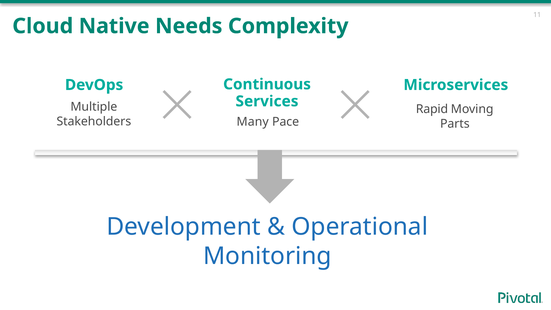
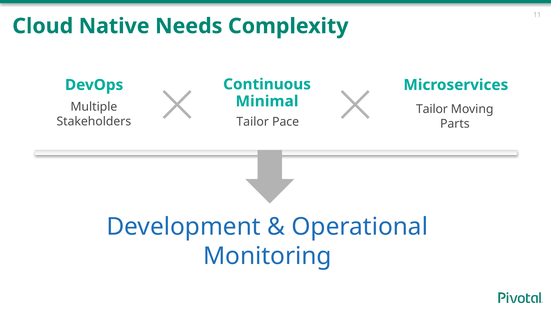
Services: Services -> Minimal
Rapid at (432, 109): Rapid -> Tailor
Stakeholders Many: Many -> Tailor
